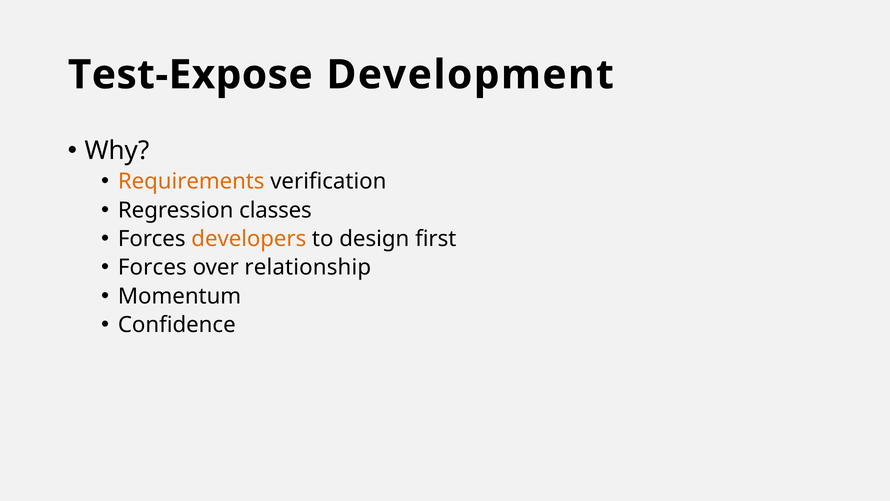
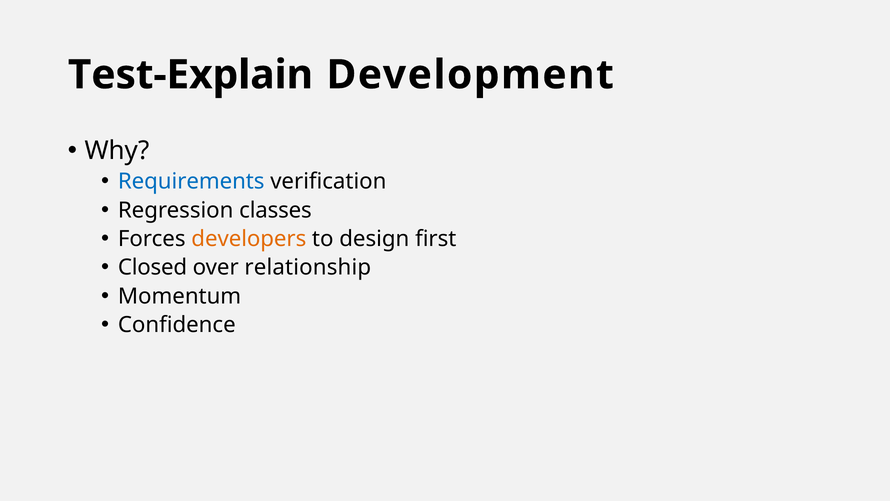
Test-Expose: Test-Expose -> Test-Explain
Requirements colour: orange -> blue
Forces at (152, 267): Forces -> Closed
